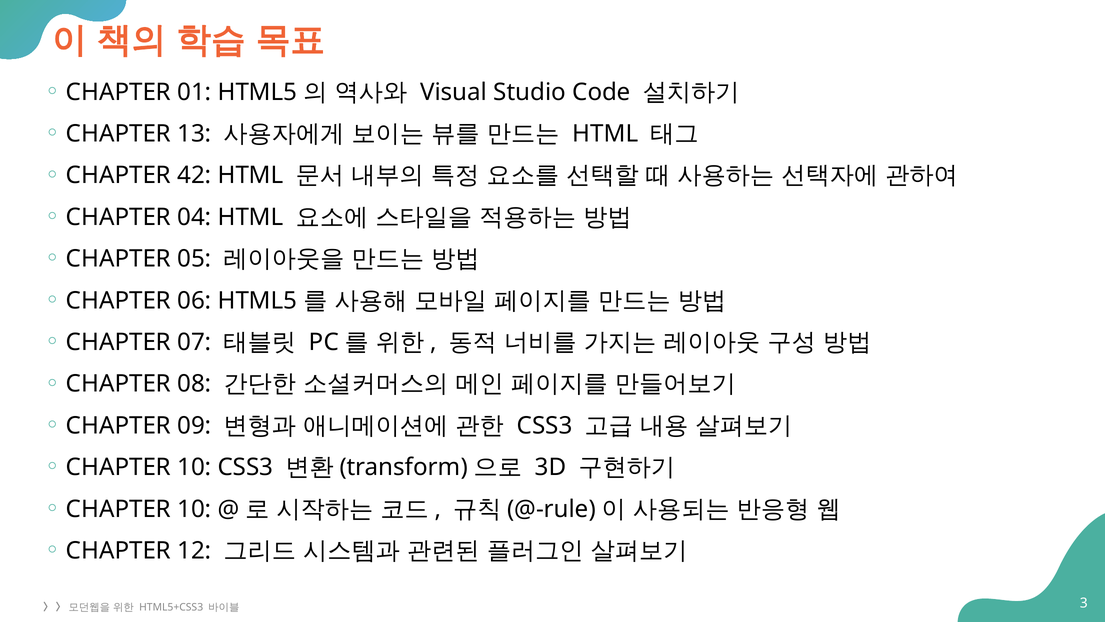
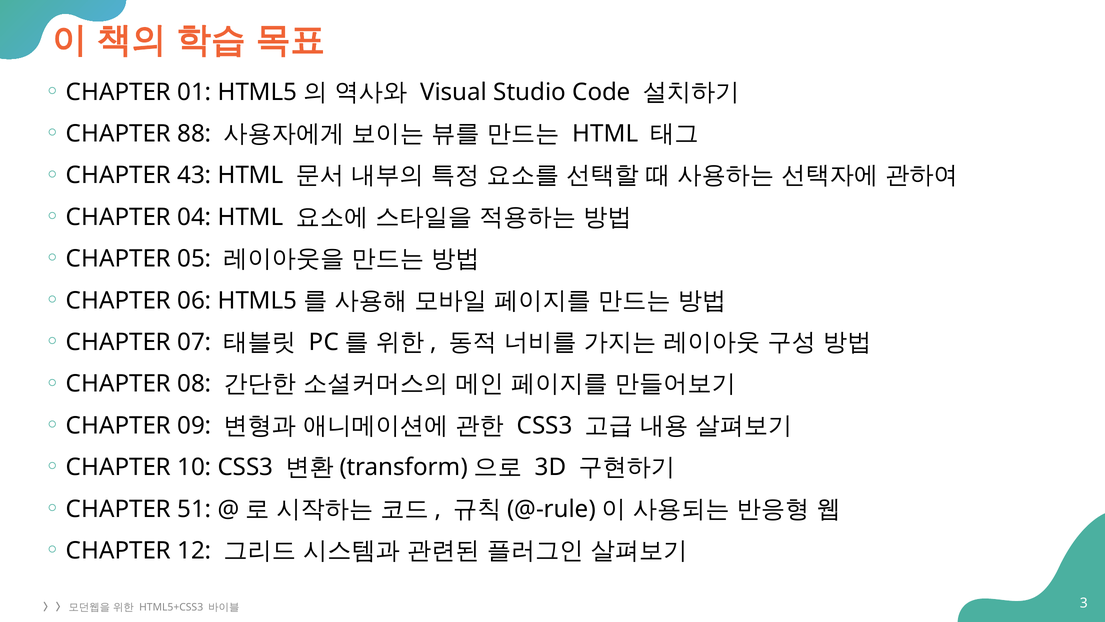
13: 13 -> 88
42: 42 -> 43
10 at (194, 509): 10 -> 51
